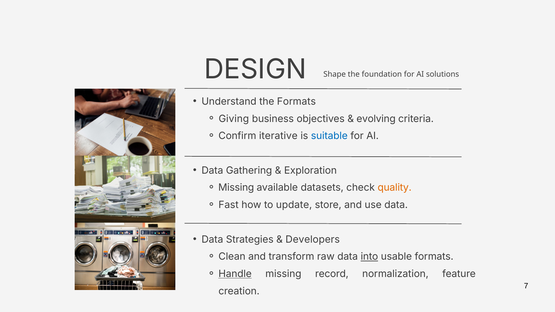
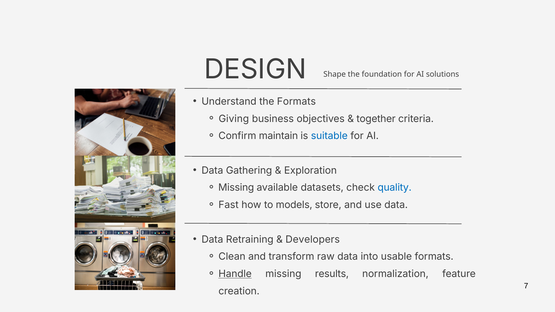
evolving: evolving -> together
iterative: iterative -> maintain
quality colour: orange -> blue
update: update -> models
Strategies: Strategies -> Retraining
into underline: present -> none
record: record -> results
